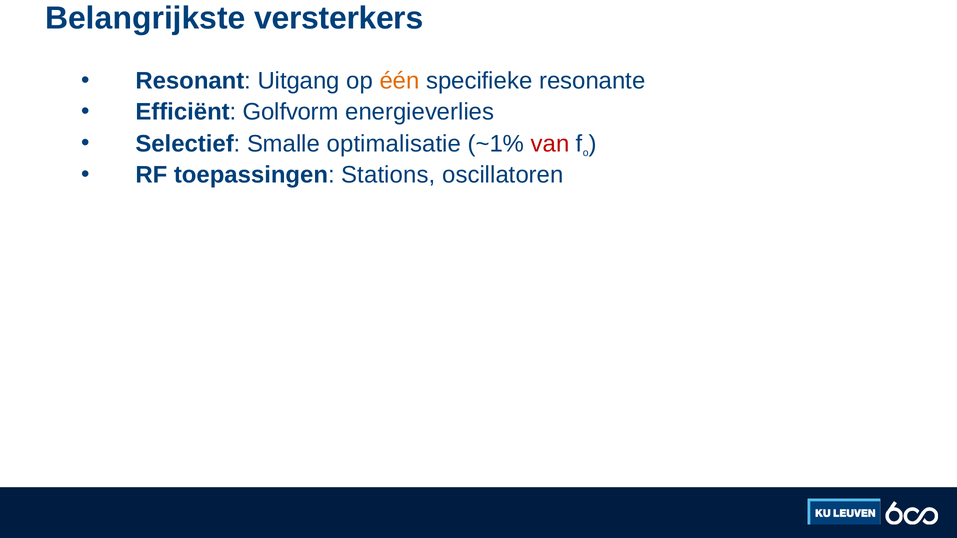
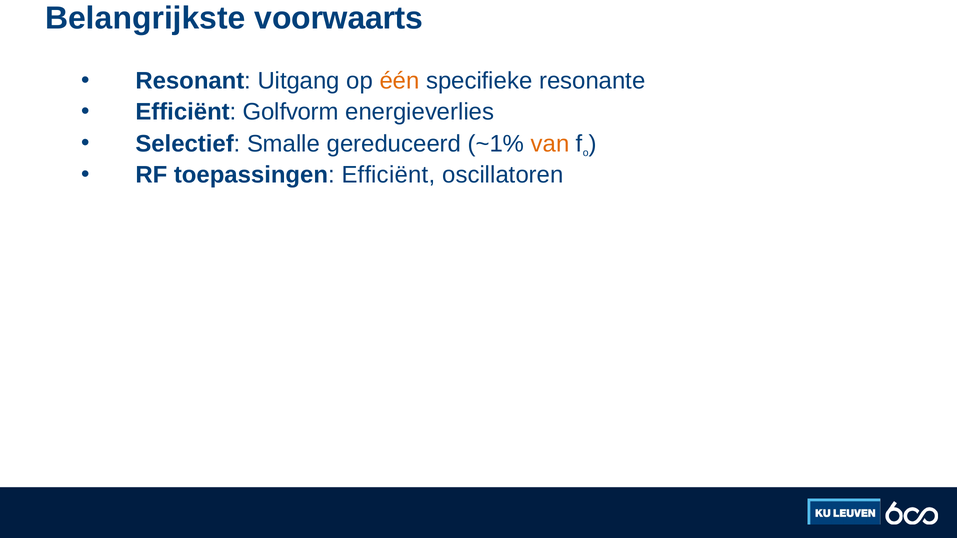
versterkers: versterkers -> voorwaarts
optimalisatie: optimalisatie -> gereduceerd
van colour: red -> orange
toepassingen Stations: Stations -> Efficiënt
